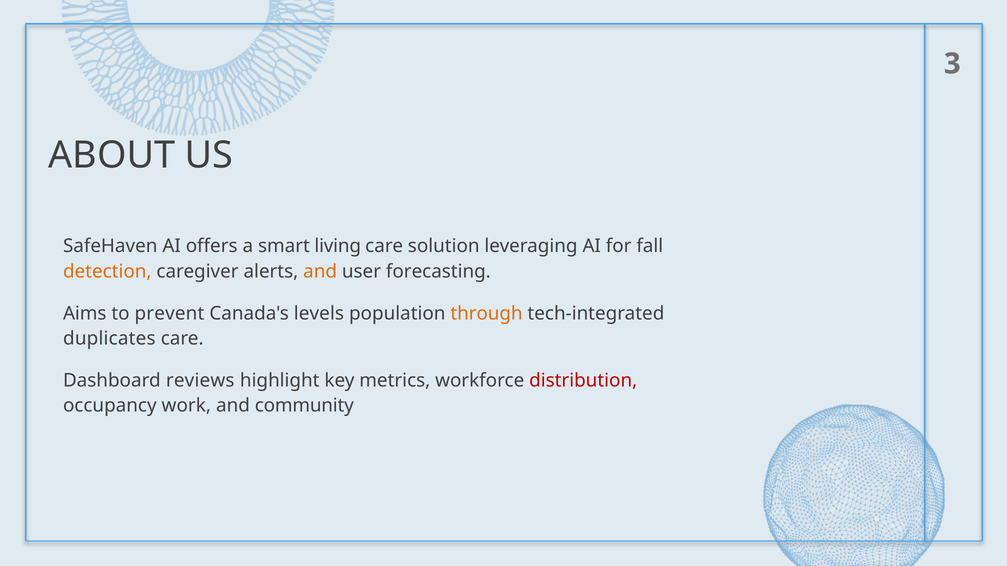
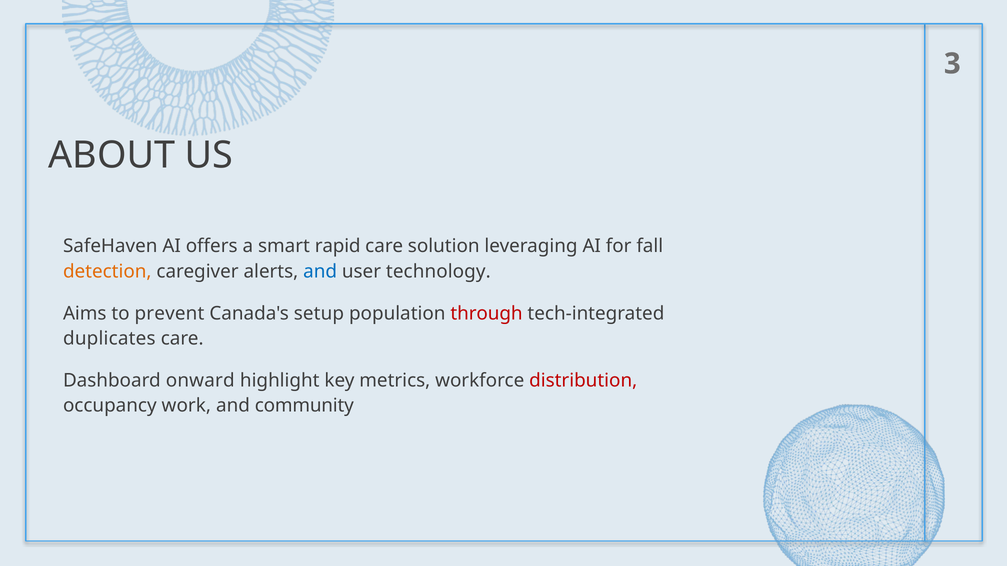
living: living -> rapid
and at (320, 272) colour: orange -> blue
forecasting: forecasting -> technology
levels: levels -> setup
through colour: orange -> red
reviews: reviews -> onward
